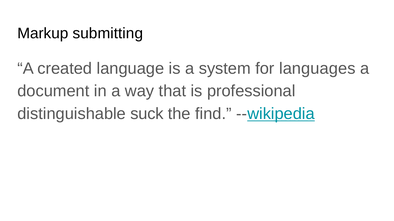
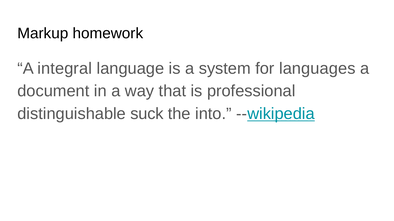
submitting: submitting -> homework
created: created -> integral
find: find -> into
